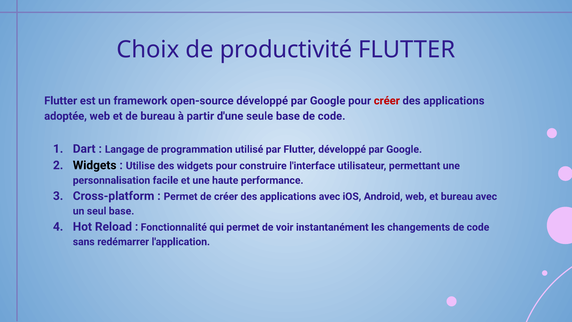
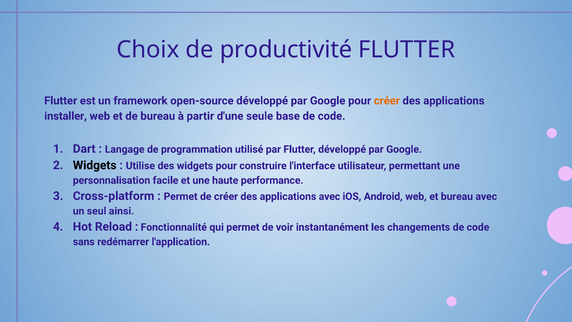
créer at (387, 101) colour: red -> orange
adoptée: adoptée -> installer
seul base: base -> ainsi
